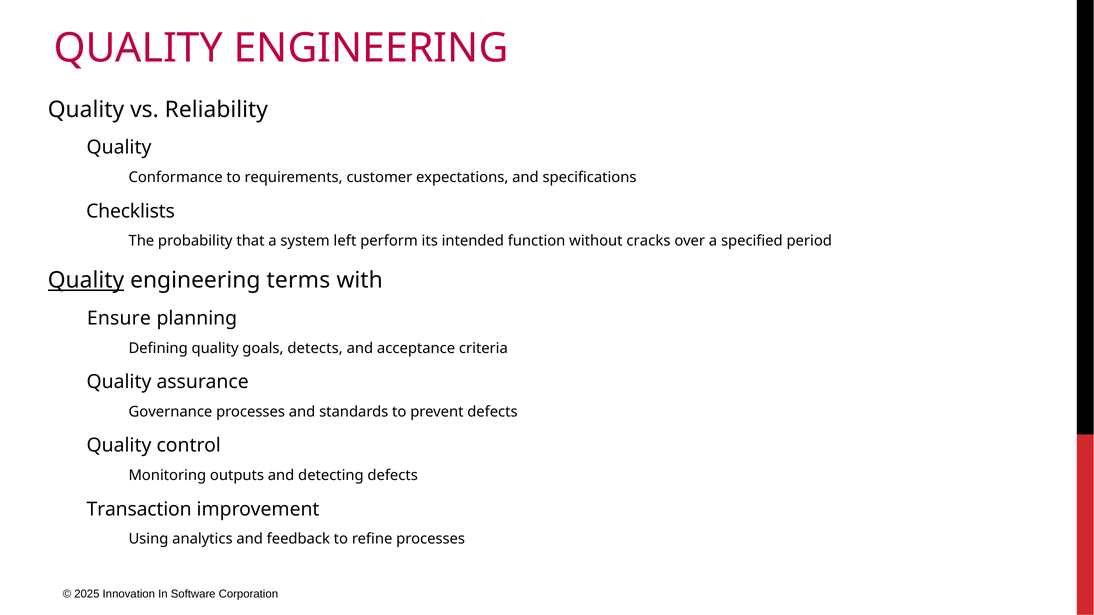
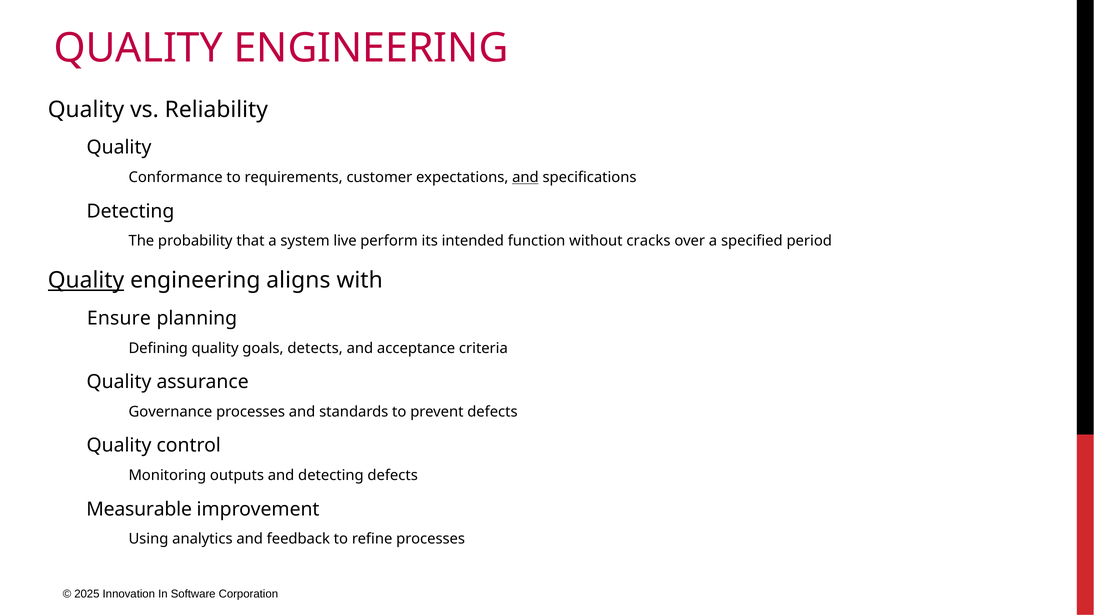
and at (525, 177) underline: none -> present
Checklists at (131, 211): Checklists -> Detecting
left: left -> live
terms: terms -> aligns
Transaction: Transaction -> Measurable
